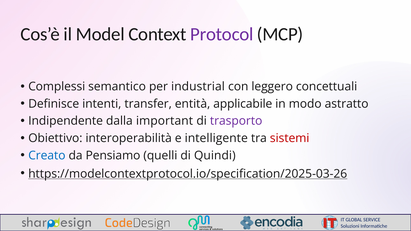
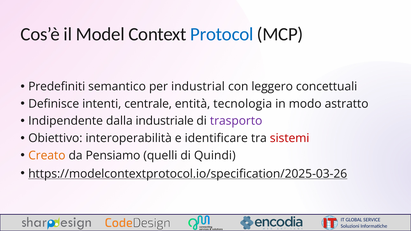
Protocol colour: purple -> blue
Complessi: Complessi -> Predefiniti
transfer: transfer -> centrale
applicabile: applicabile -> tecnologia
important: important -> industriale
intelligente: intelligente -> identificare
Creato colour: blue -> orange
